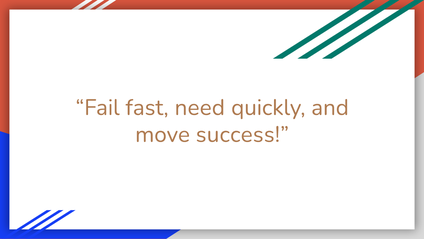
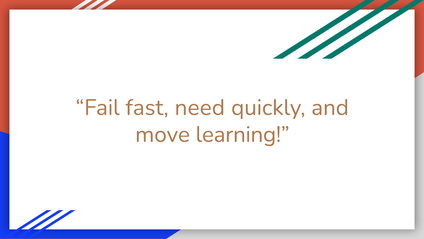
success: success -> learning
